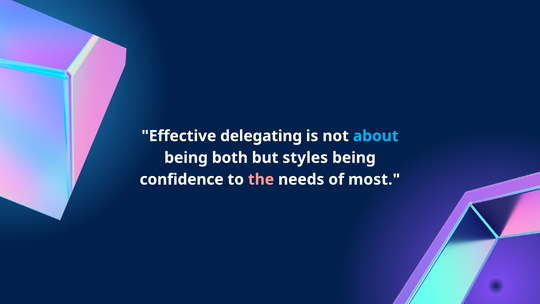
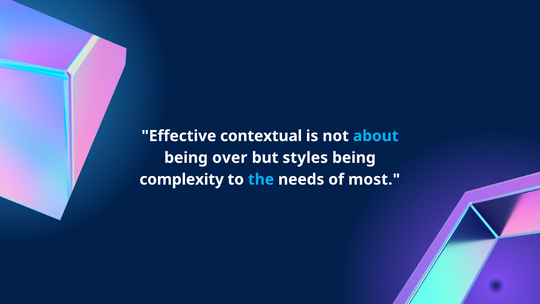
delegating: delegating -> contextual
both: both -> over
confidence: confidence -> complexity
the colour: pink -> light blue
